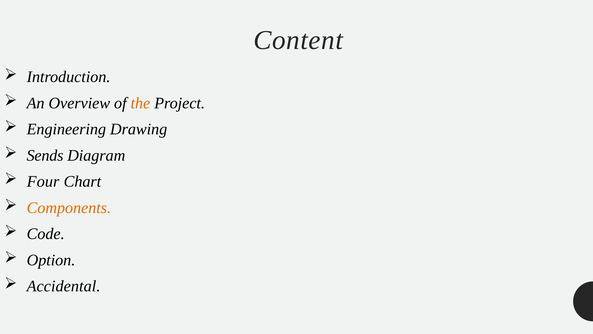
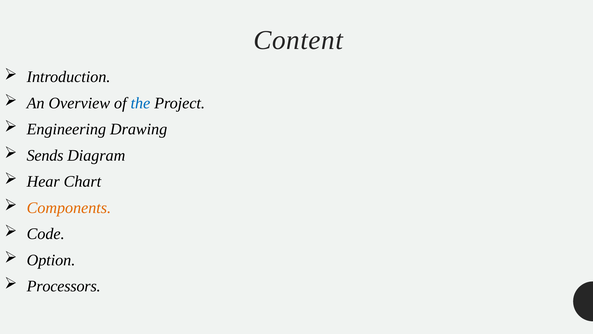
the colour: orange -> blue
Four: Four -> Hear
Accidental: Accidental -> Processors
